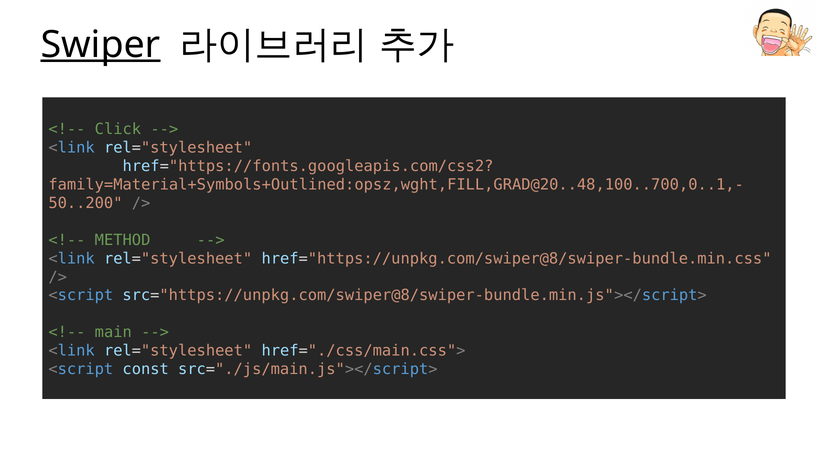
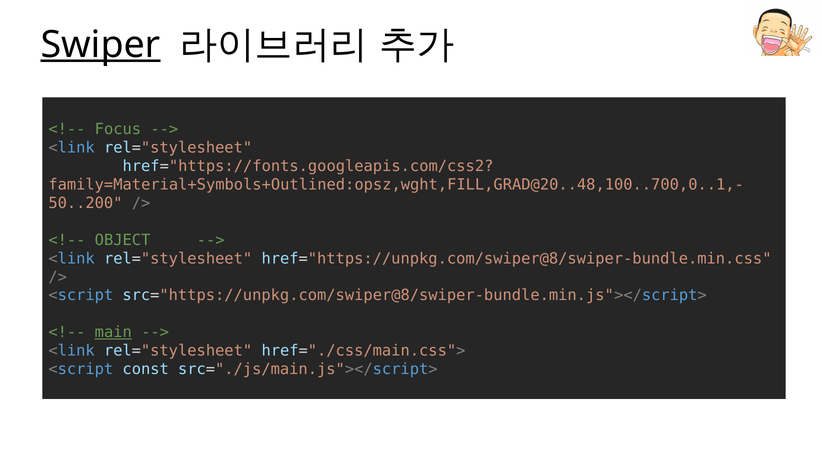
Click: Click -> Focus
METHOD: METHOD -> OBJECT
main underline: none -> present
